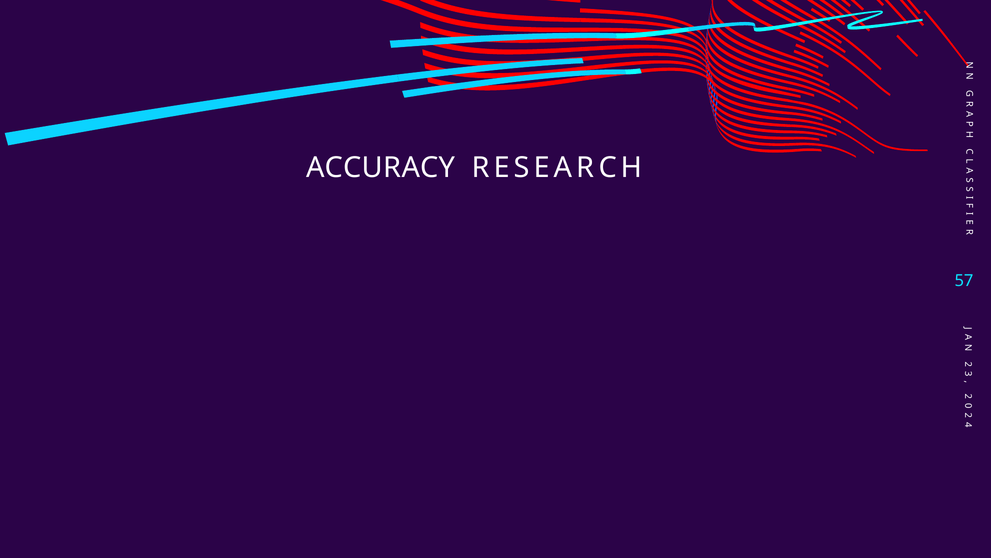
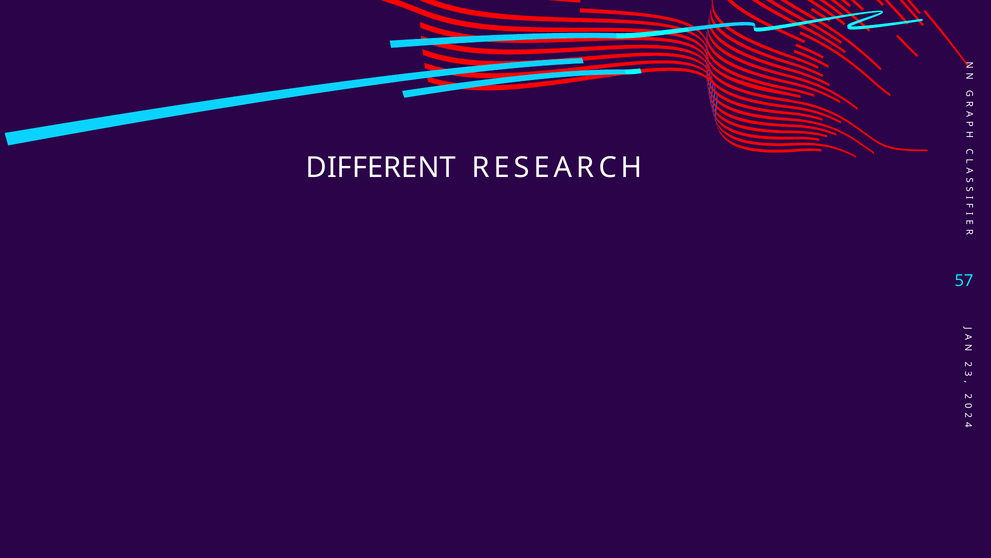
ACCURACY: ACCURACY -> DIFFERENT
